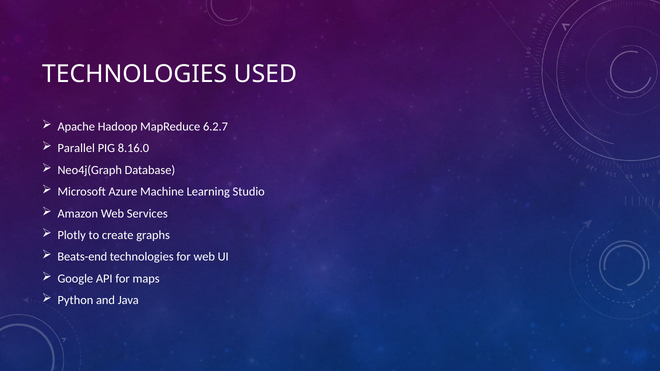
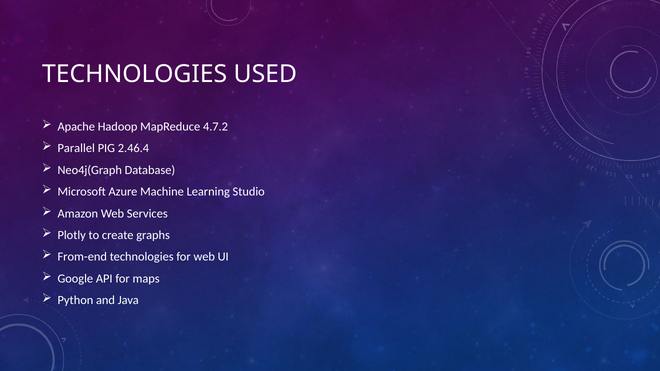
6.2.7: 6.2.7 -> 4.7.2
8.16.0: 8.16.0 -> 2.46.4
Beats-end: Beats-end -> From-end
